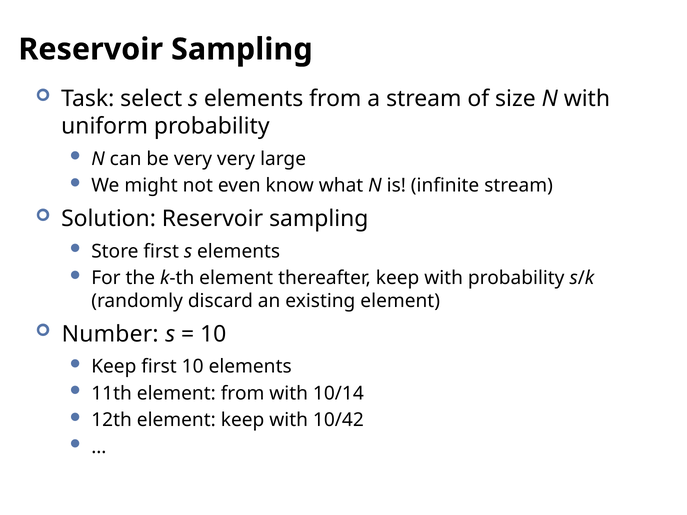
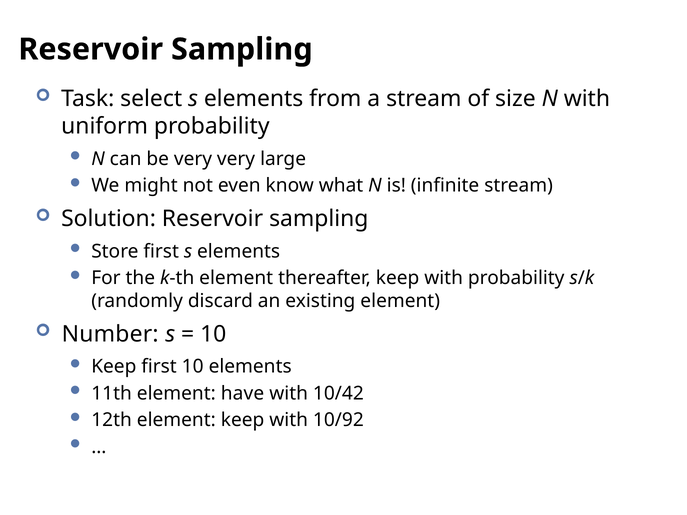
element from: from -> have
10/14: 10/14 -> 10/42
10/42: 10/42 -> 10/92
